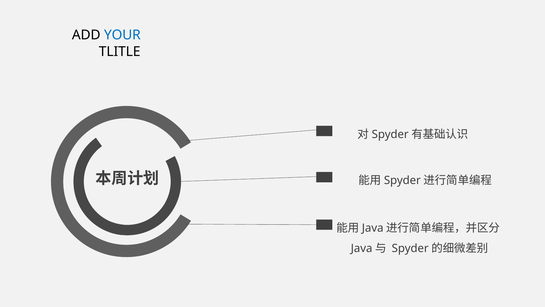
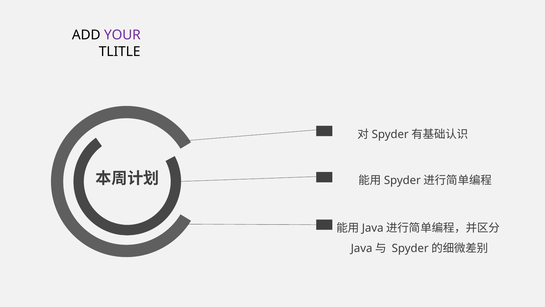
YOUR colour: blue -> purple
